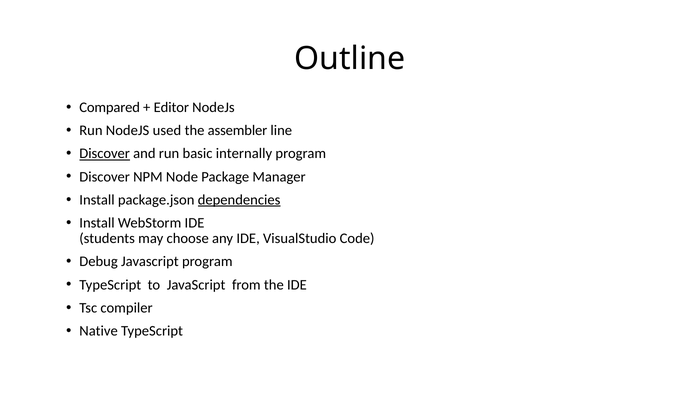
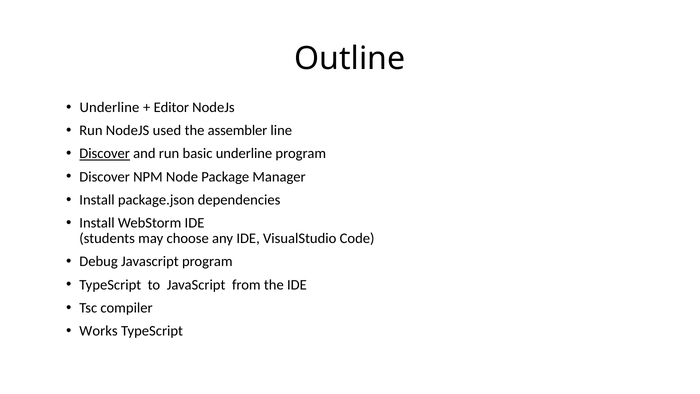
Compared at (110, 107): Compared -> Underline
basic internally: internally -> underline
dependencies underline: present -> none
Native: Native -> Works
